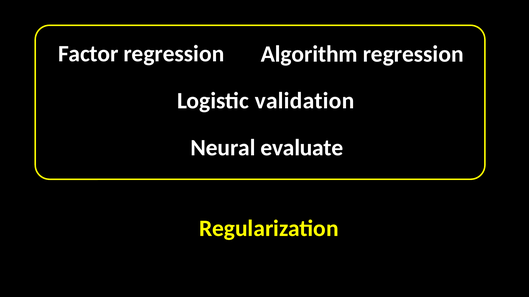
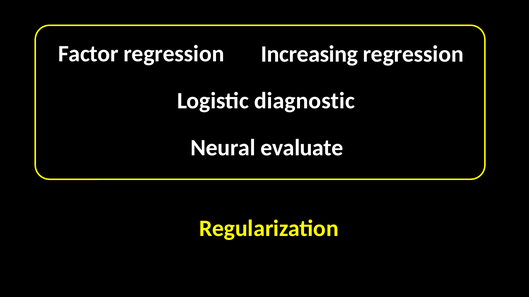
Algorithm: Algorithm -> Increasing
validation: validation -> diagnostic
